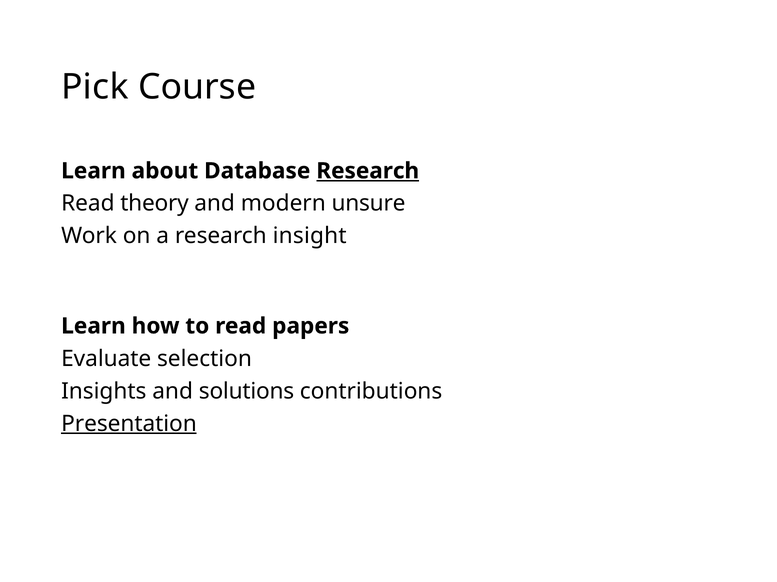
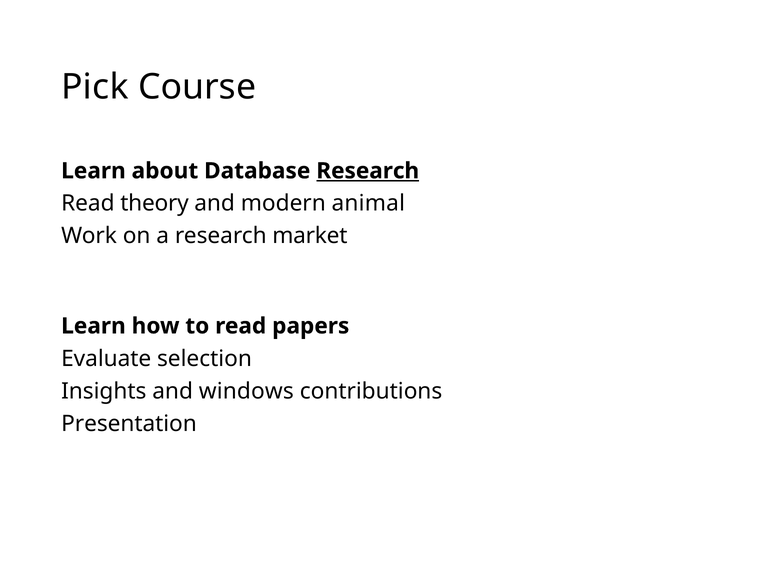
unsure: unsure -> animal
insight: insight -> market
solutions: solutions -> windows
Presentation underline: present -> none
